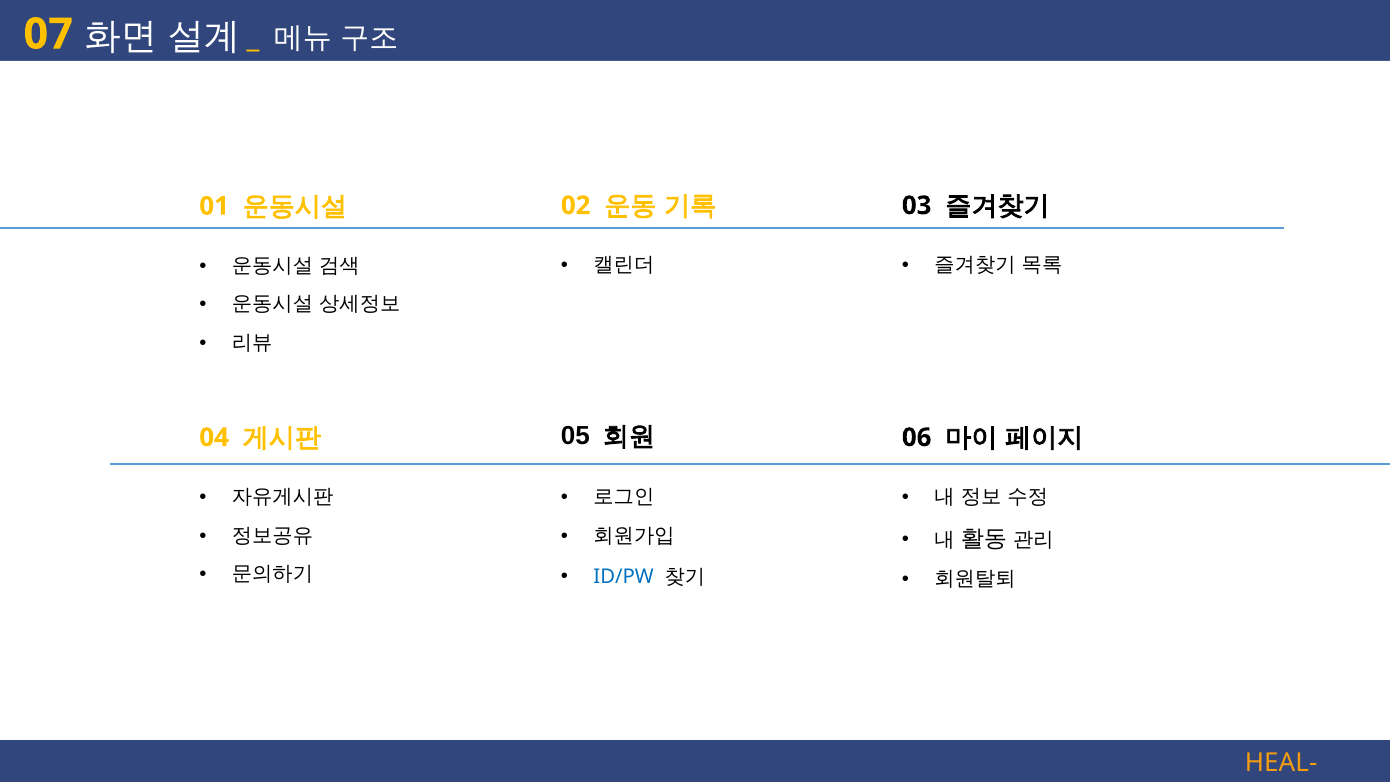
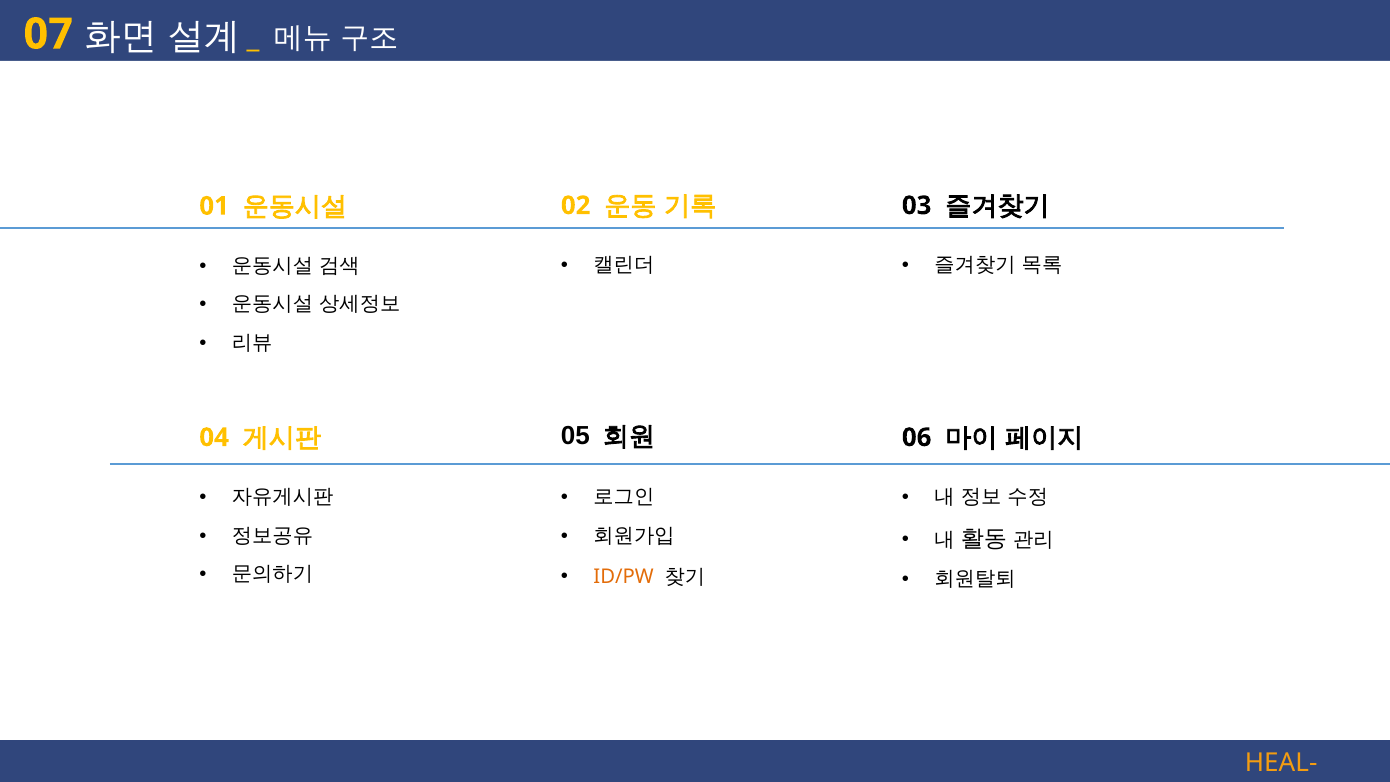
ID/PW colour: blue -> orange
